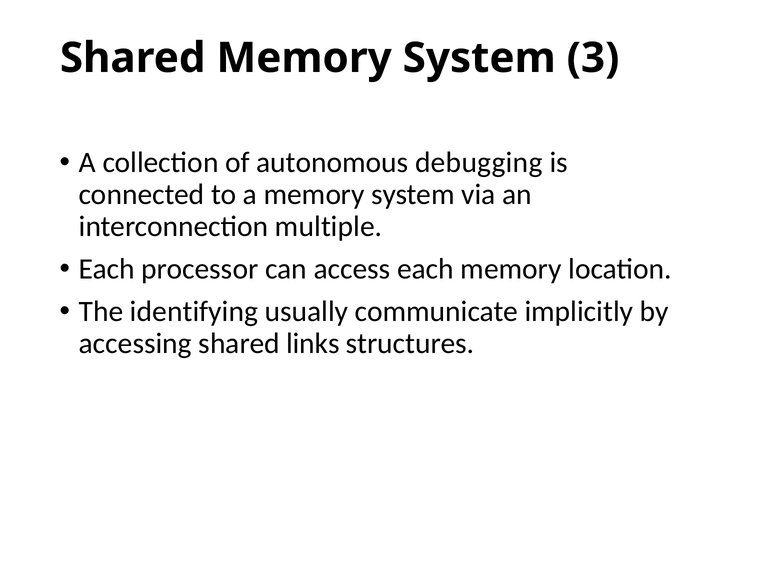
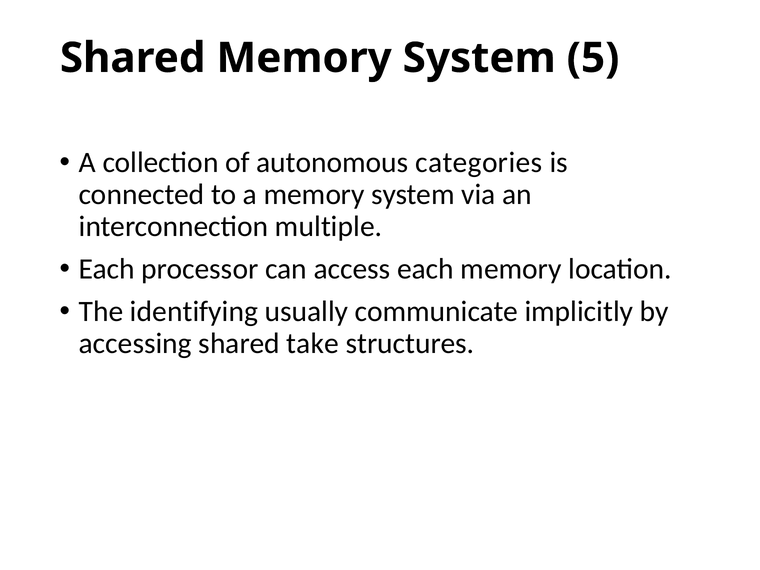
3: 3 -> 5
debugging: debugging -> categories
links: links -> take
